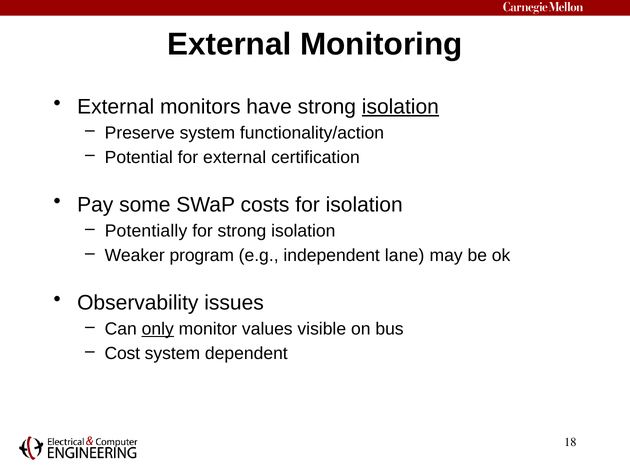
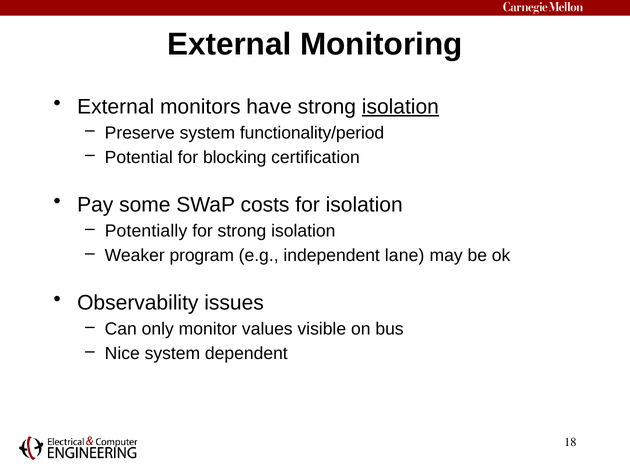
functionality/action: functionality/action -> functionality/period
for external: external -> blocking
only underline: present -> none
Cost: Cost -> Nice
